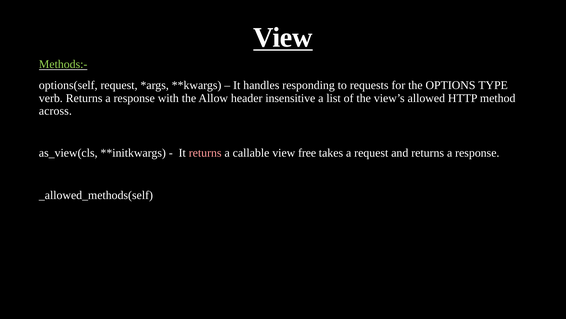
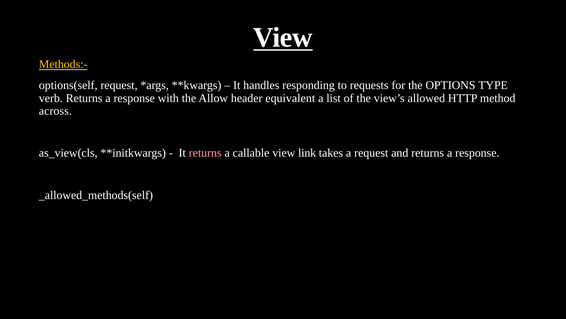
Methods:- colour: light green -> yellow
insensitive: insensitive -> equivalent
free: free -> link
